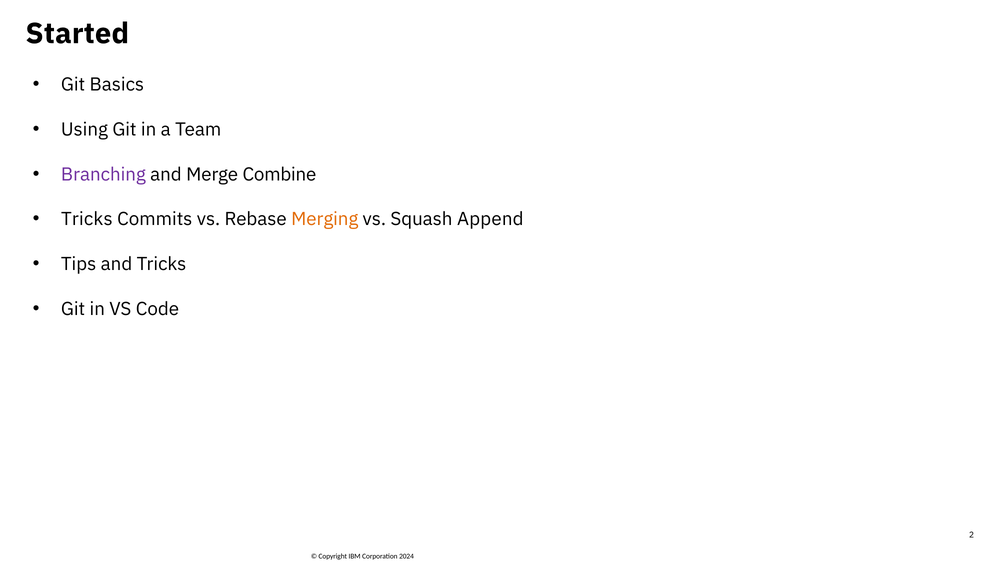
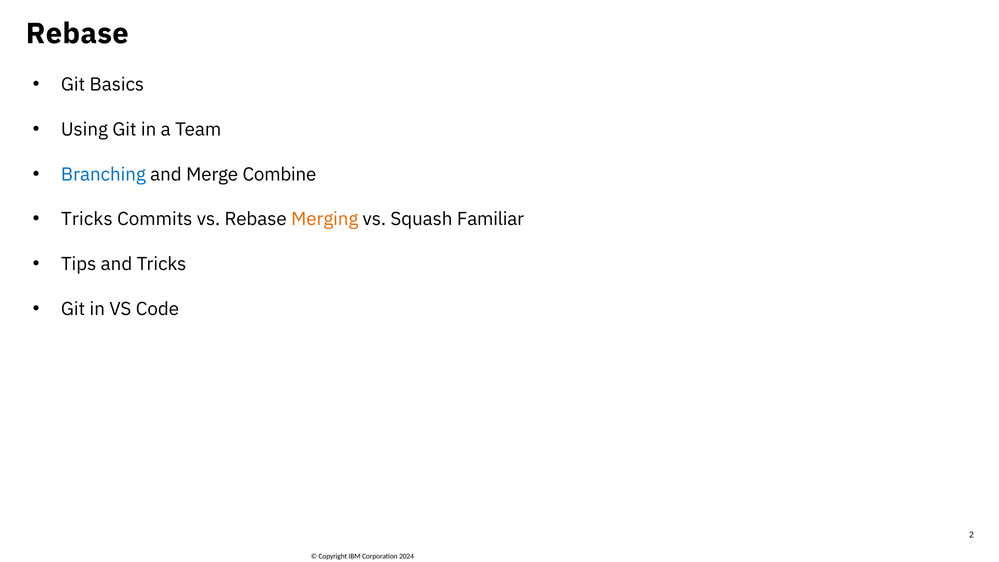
Started at (77, 34): Started -> Rebase
Branching colour: purple -> blue
Append: Append -> Familiar
